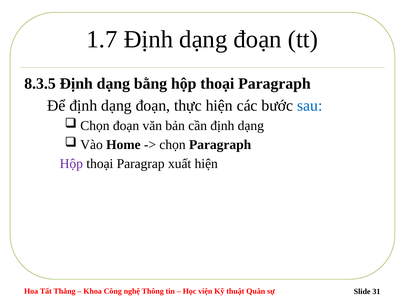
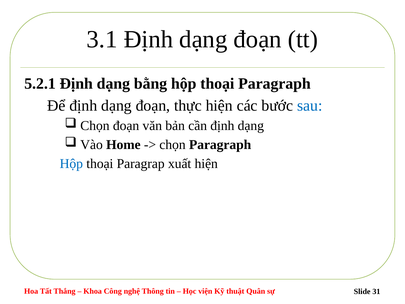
1.7: 1.7 -> 3.1
8.3.5: 8.3.5 -> 5.2.1
Hộp at (71, 163) colour: purple -> blue
